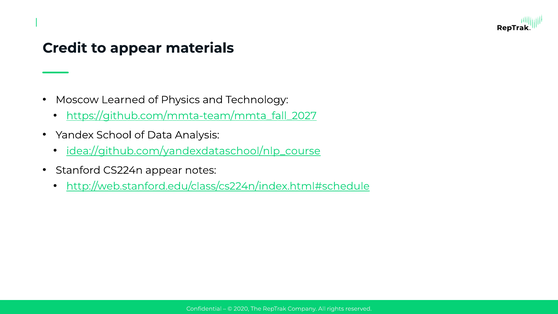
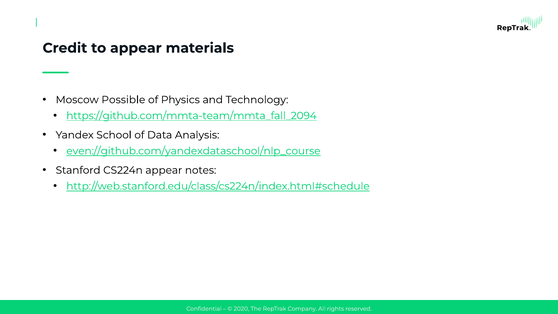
Learned: Learned -> Possible
https://github.com/mmta-team/mmta_fall_2027: https://github.com/mmta-team/mmta_fall_2027 -> https://github.com/mmta-team/mmta_fall_2094
idea://github.com/yandexdataschool/nlp_course: idea://github.com/yandexdataschool/nlp_course -> even://github.com/yandexdataschool/nlp_course
